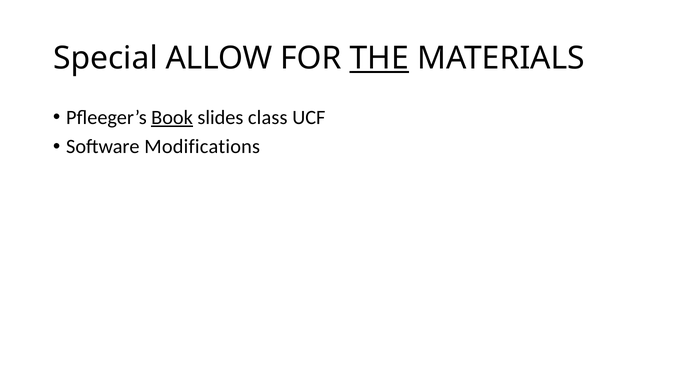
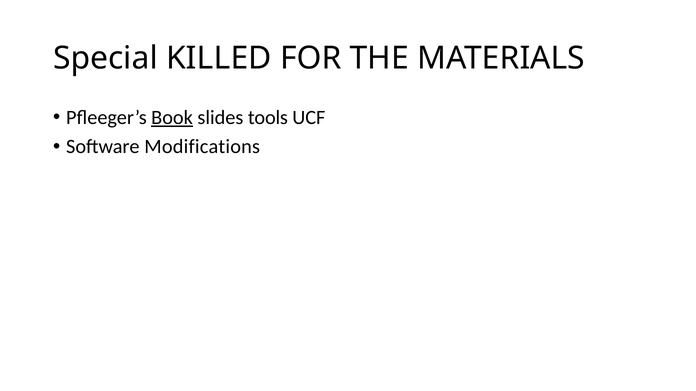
ALLOW: ALLOW -> KILLED
THE underline: present -> none
class: class -> tools
